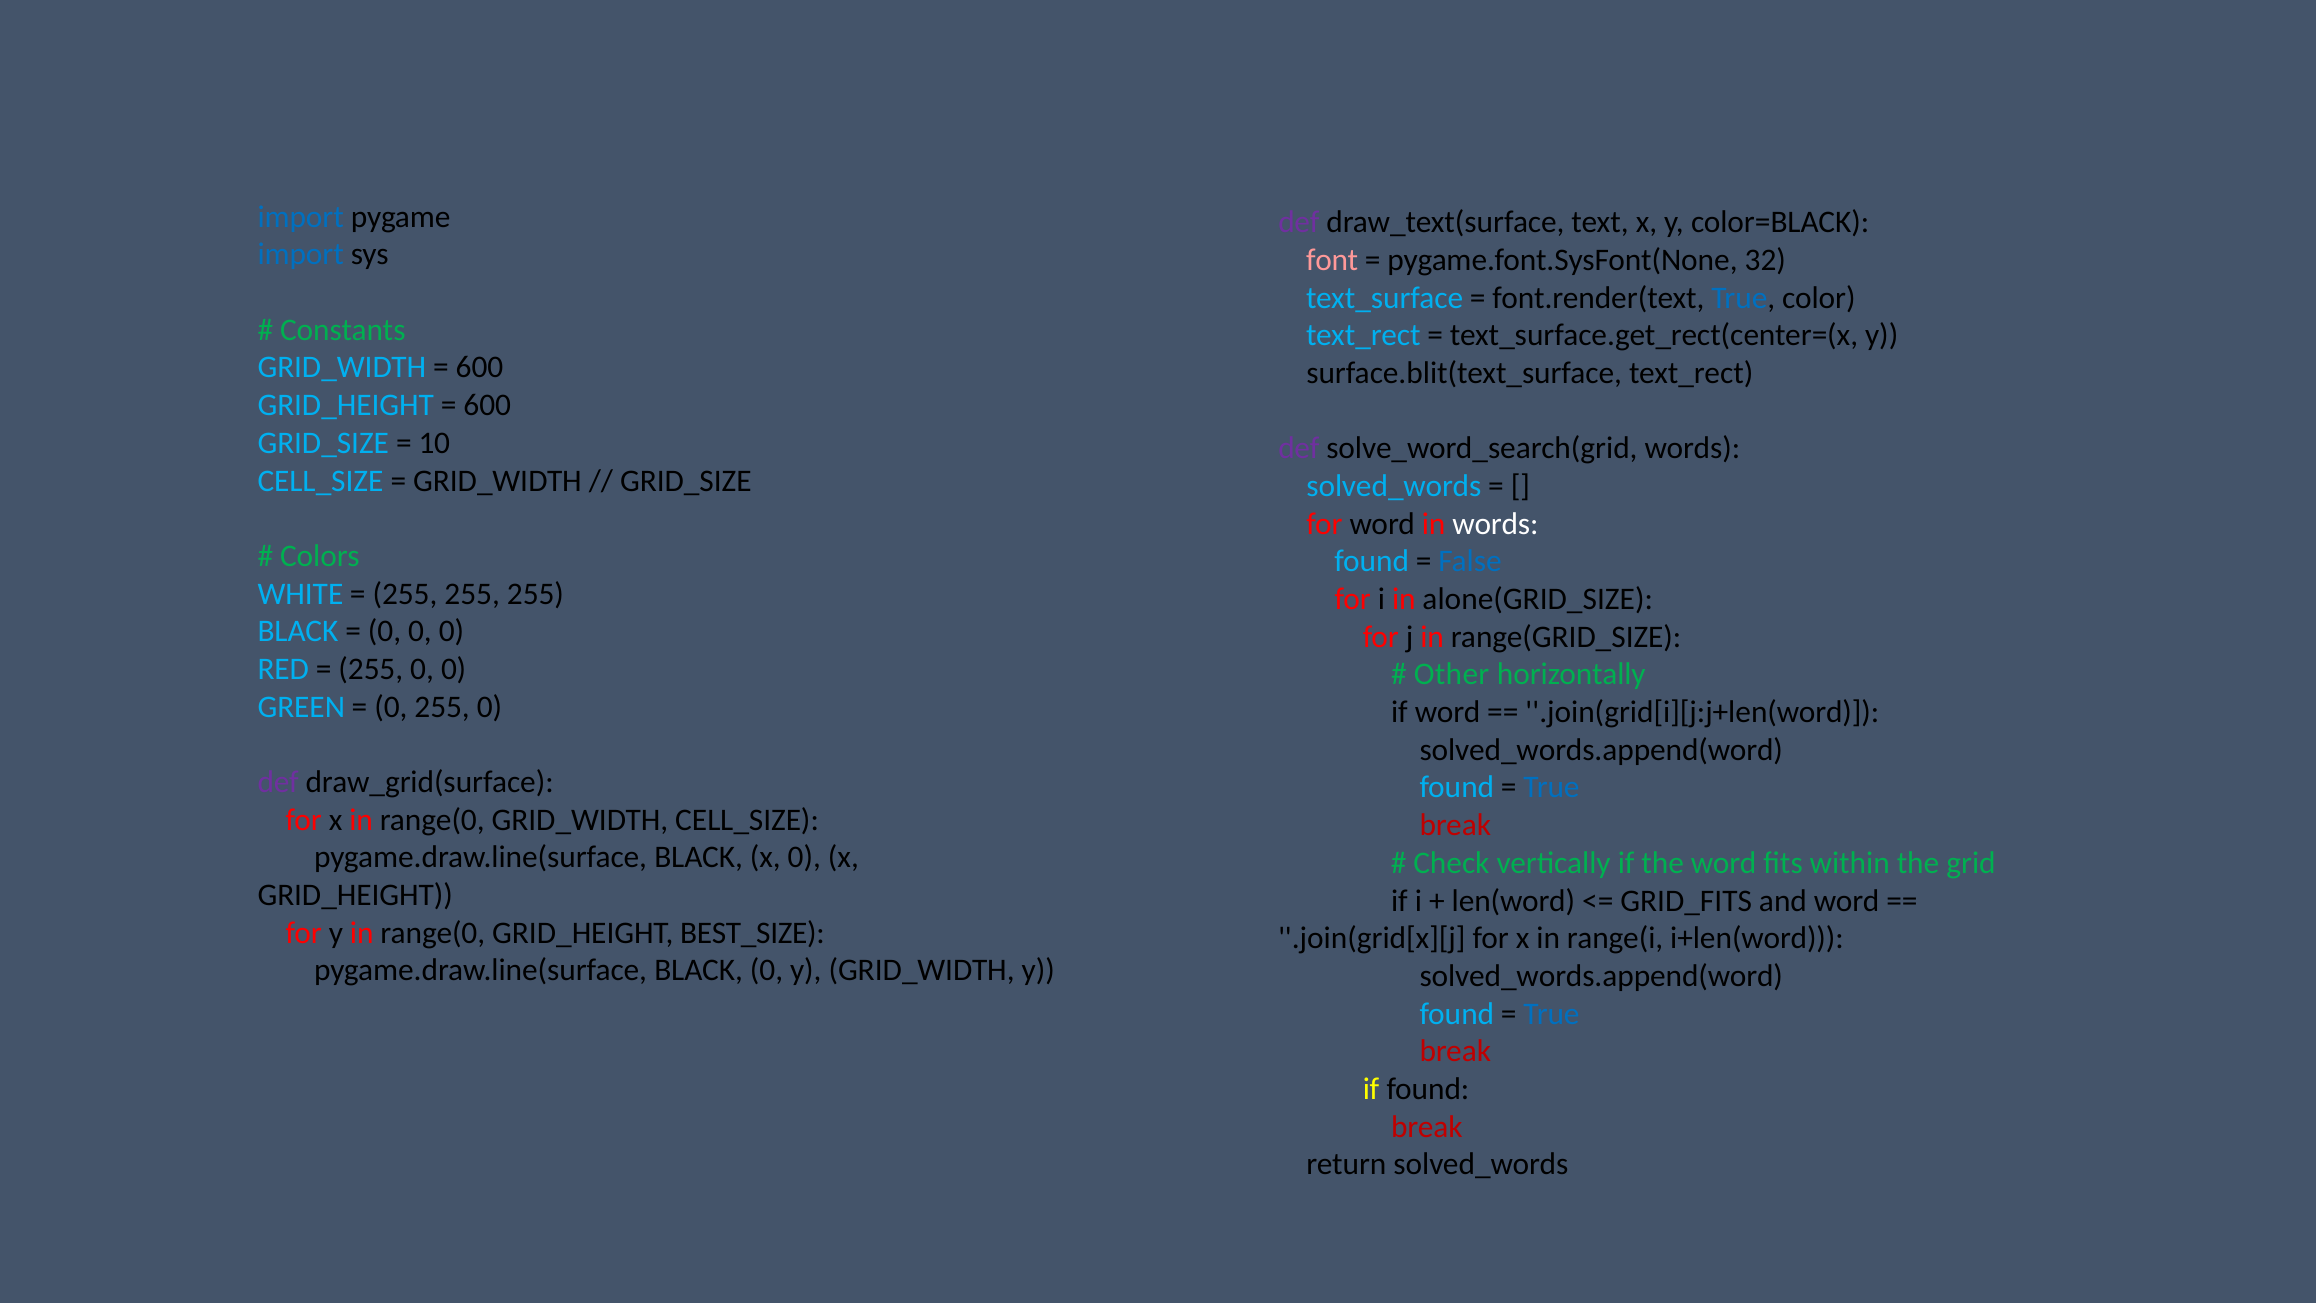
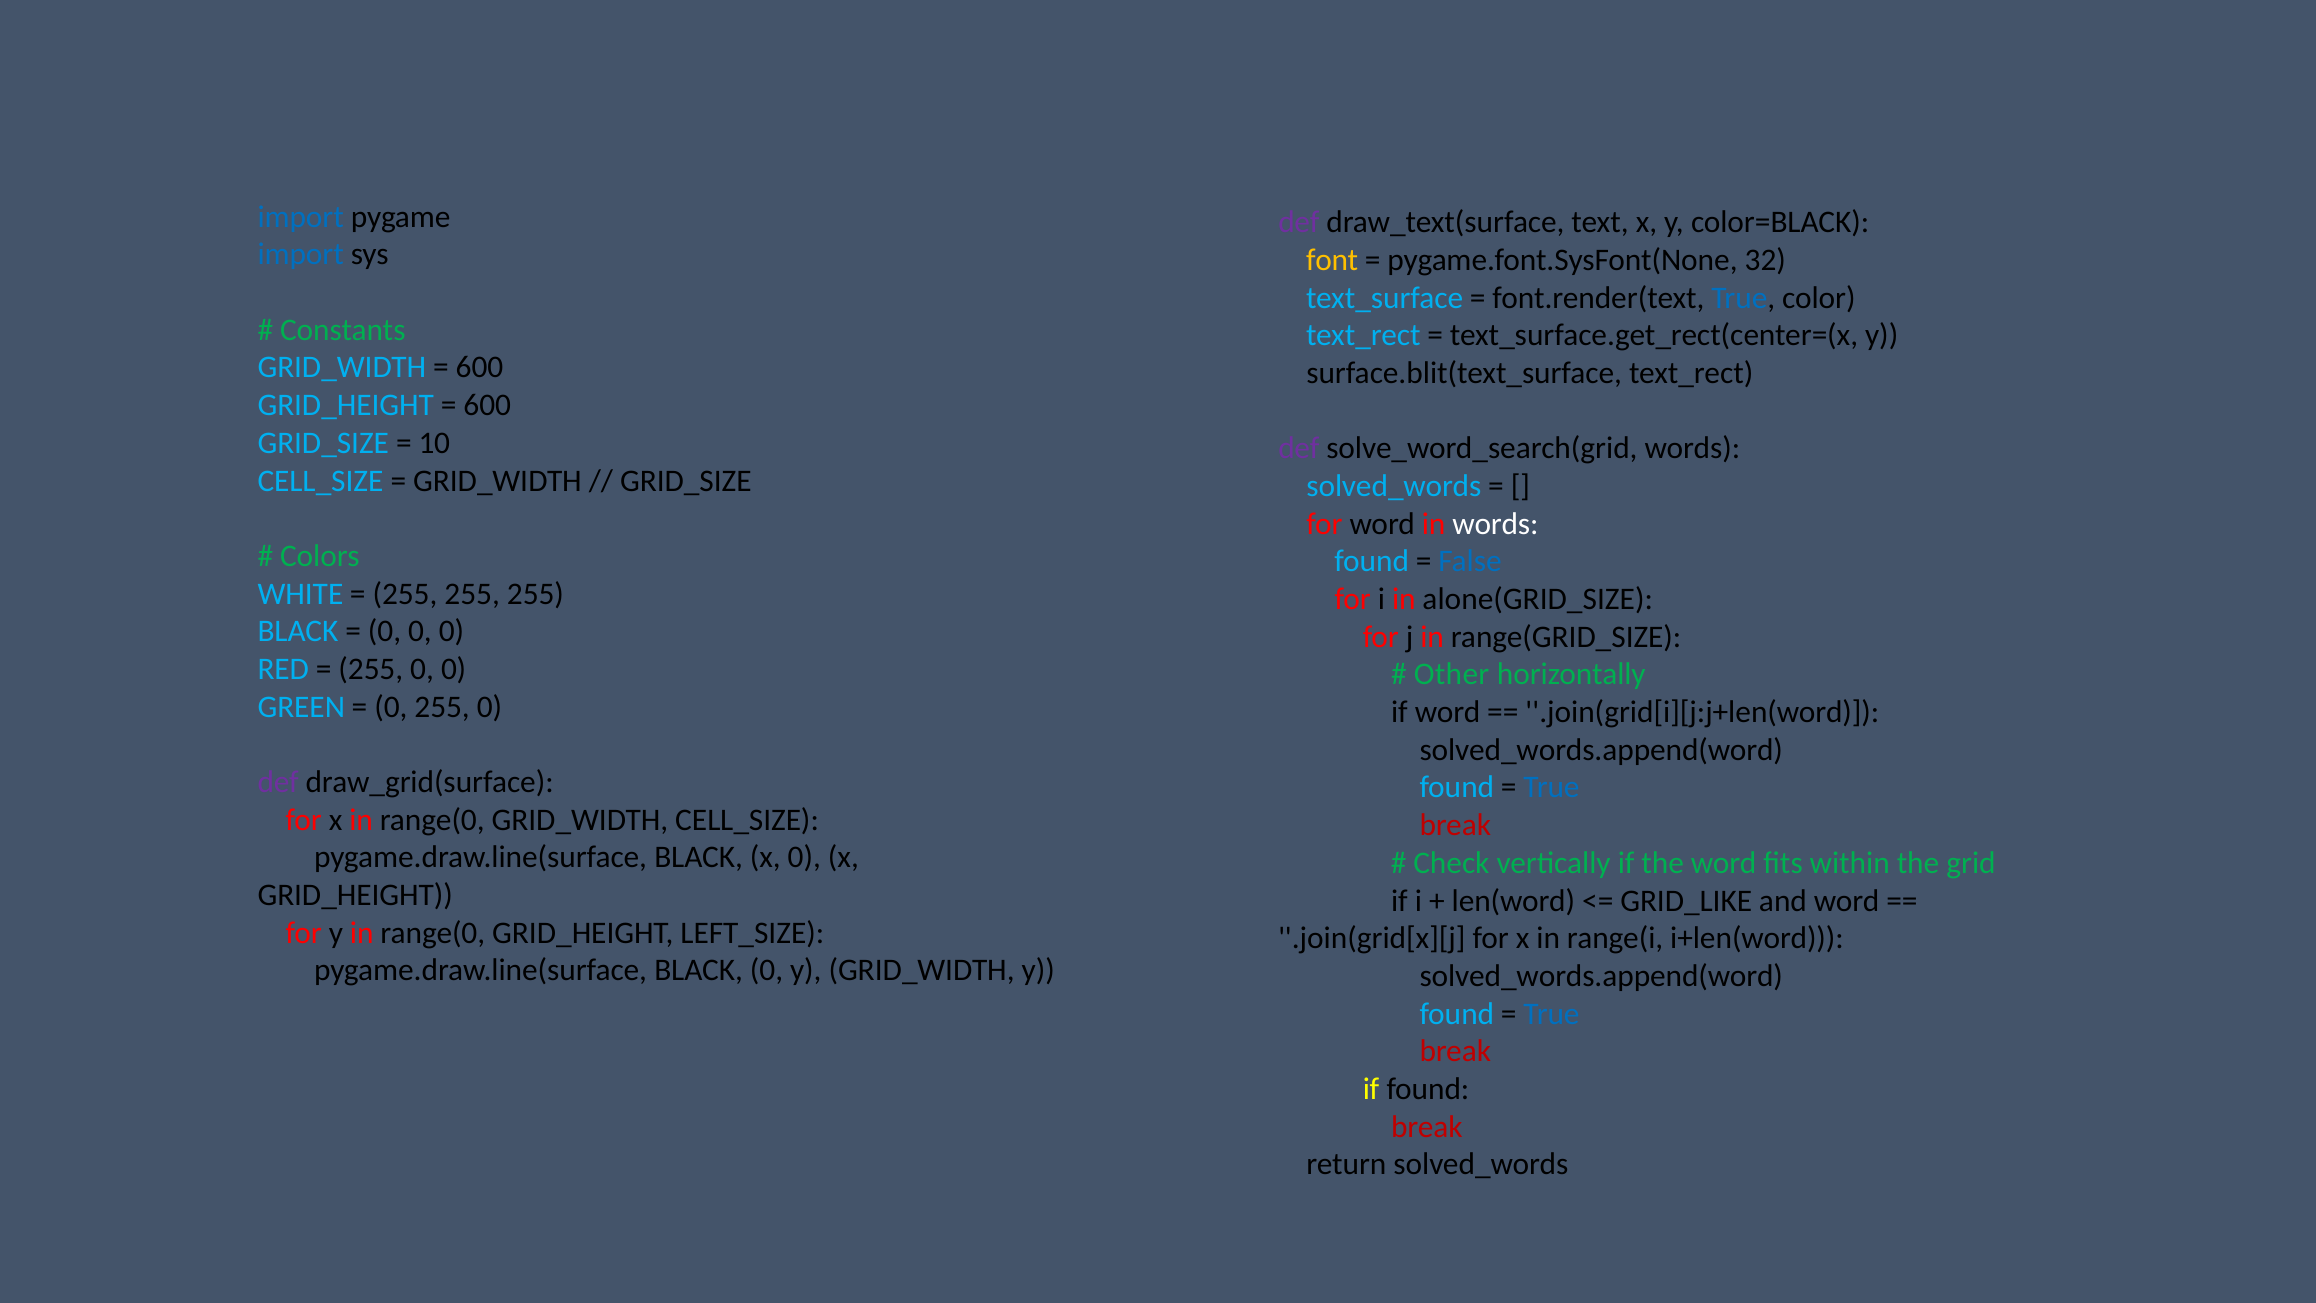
font colour: pink -> yellow
GRID_FITS: GRID_FITS -> GRID_LIKE
BEST_SIZE: BEST_SIZE -> LEFT_SIZE
